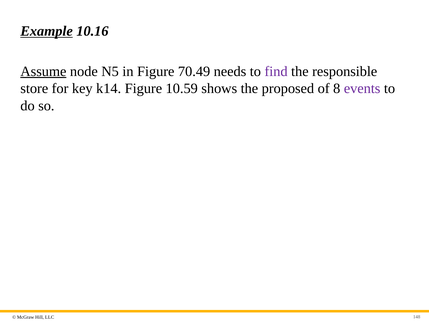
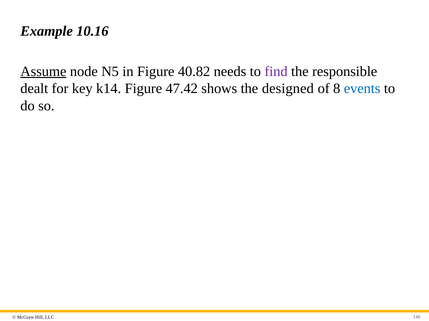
Example underline: present -> none
70.49: 70.49 -> 40.82
store: store -> dealt
10.59: 10.59 -> 47.42
proposed: proposed -> designed
events colour: purple -> blue
